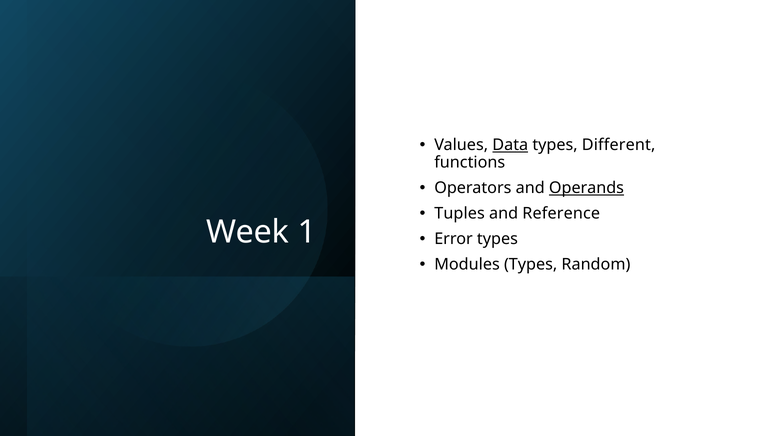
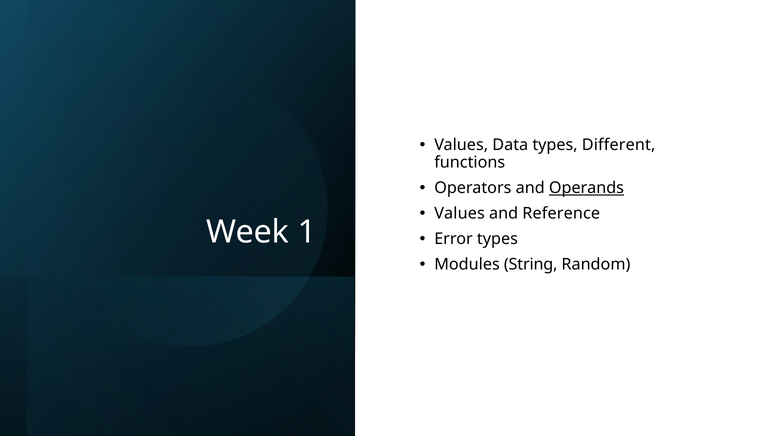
Data underline: present -> none
Tuples at (460, 214): Tuples -> Values
Modules Types: Types -> String
